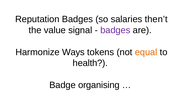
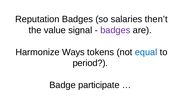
equal colour: orange -> blue
health: health -> period
organising: organising -> participate
